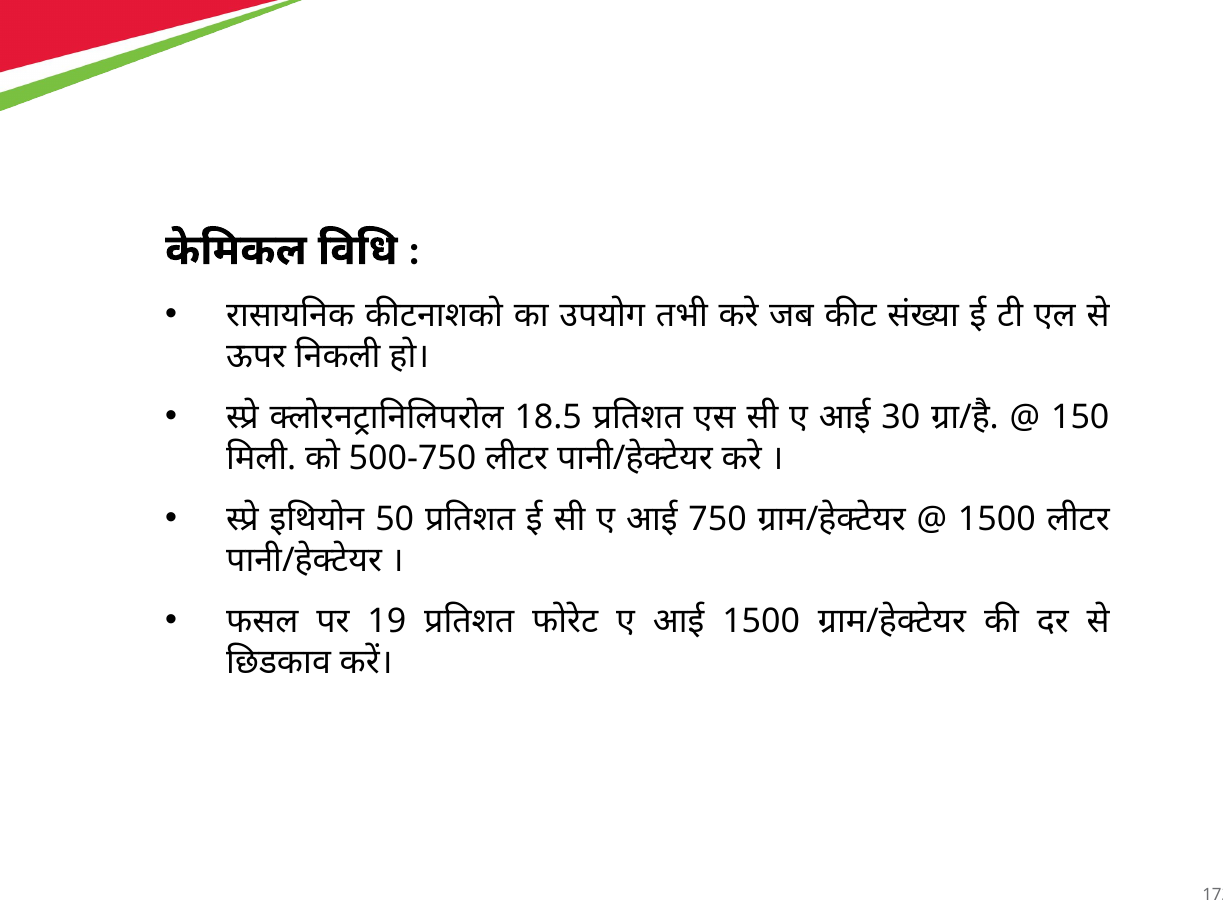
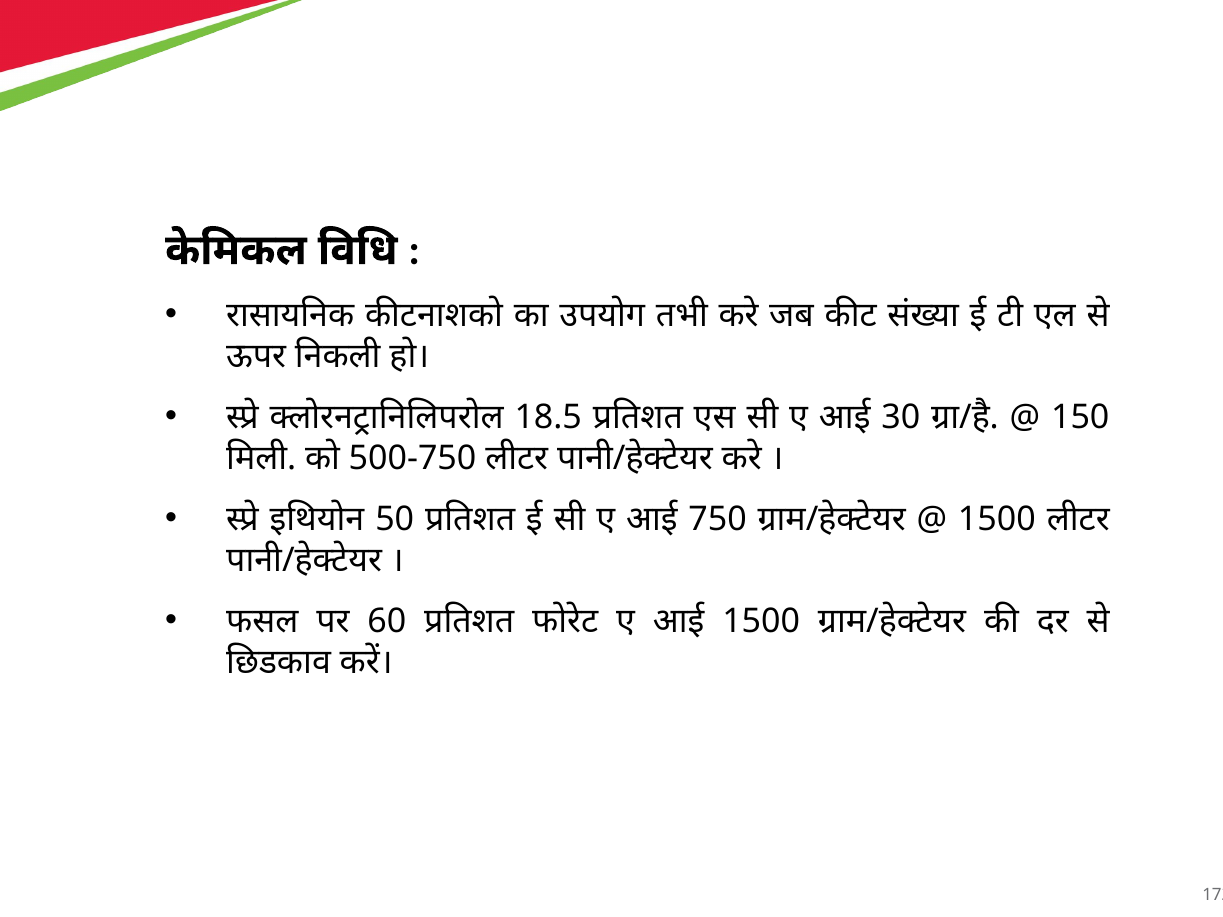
19: 19 -> 60
